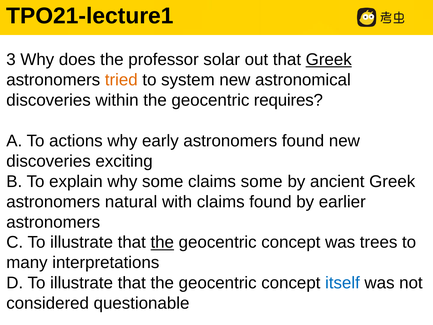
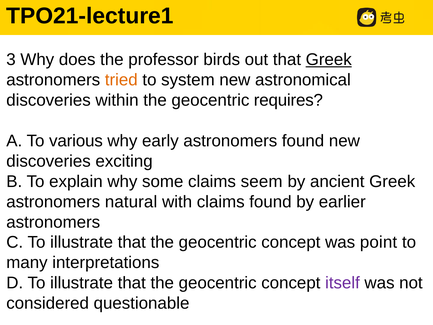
solar: solar -> birds
actions: actions -> various
claims some: some -> seem
the at (162, 242) underline: present -> none
trees: trees -> point
itself colour: blue -> purple
